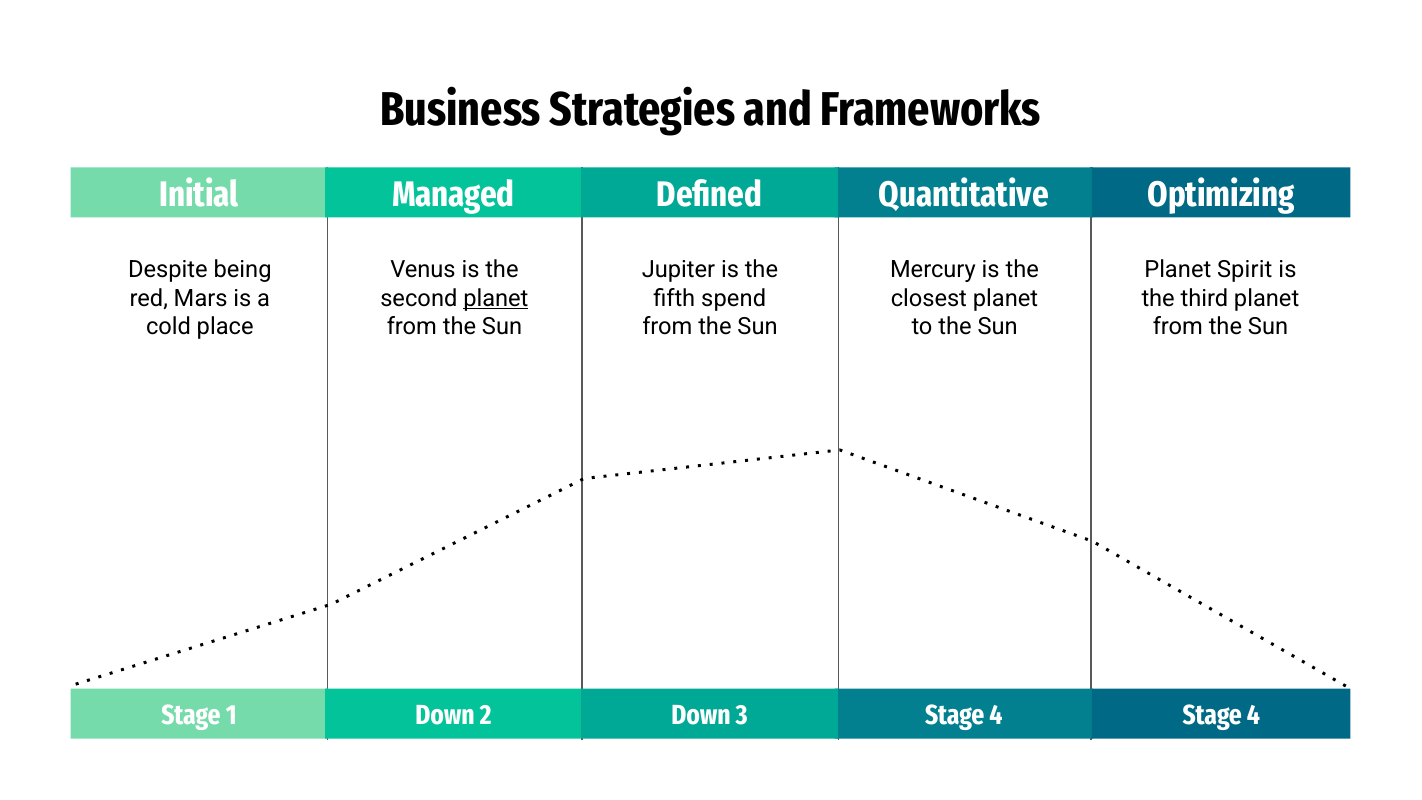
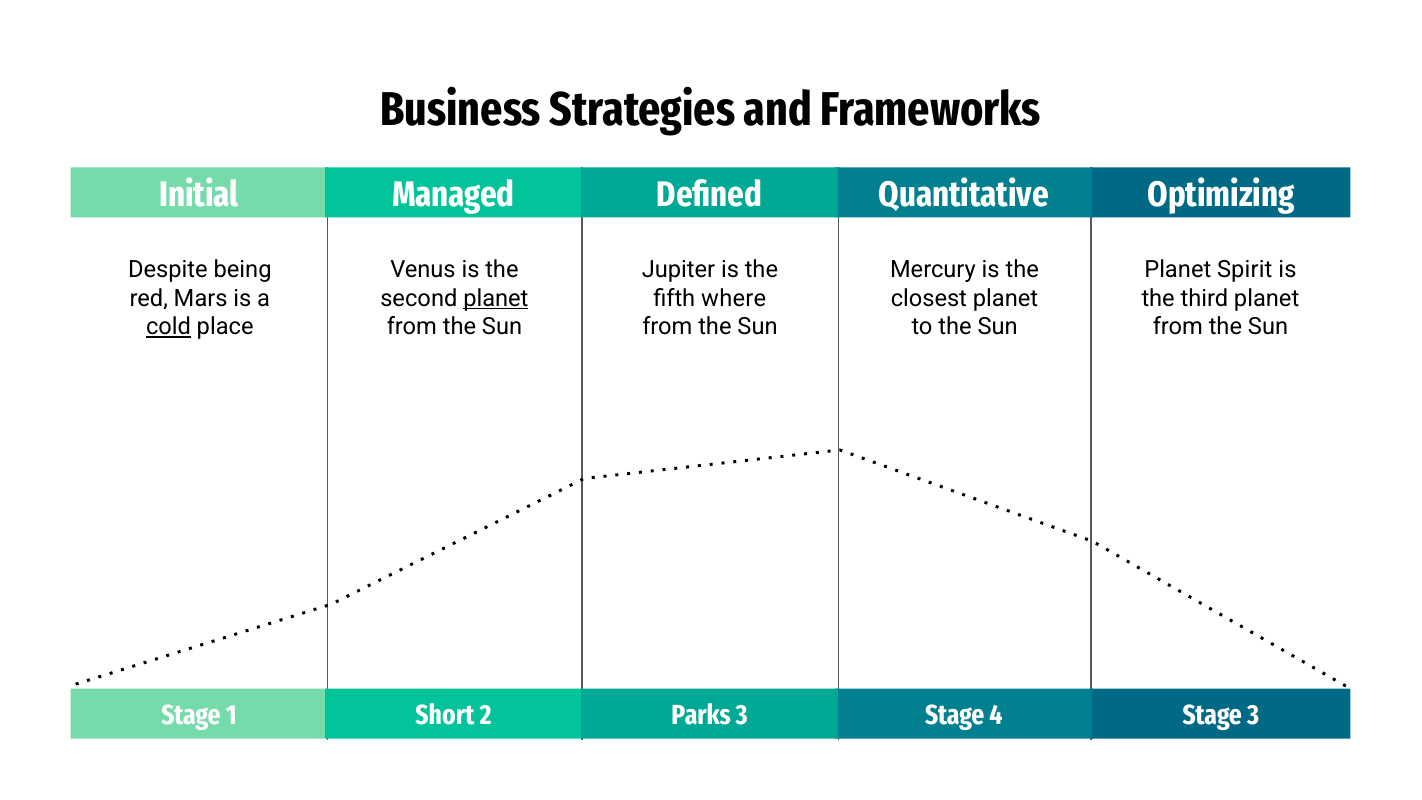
spend: spend -> where
cold underline: none -> present
Down at (445, 715): Down -> Short
Down at (701, 715): Down -> Parks
4 at (1254, 715): 4 -> 3
